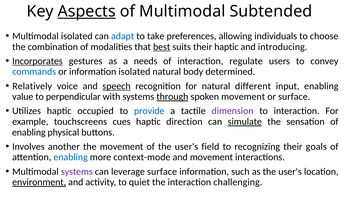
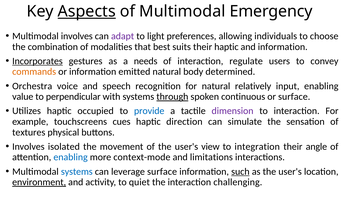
Subtended: Subtended -> Emergency
Multimodal isolated: isolated -> involves
adapt colour: blue -> purple
take: take -> light
best underline: present -> none
and introducing: introducing -> information
commands colour: blue -> orange
information isolated: isolated -> emitted
Relatively: Relatively -> Orchestra
speech underline: present -> none
different: different -> relatively
spoken movement: movement -> continuous
simulate underline: present -> none
enabling at (29, 132): enabling -> textures
another: another -> isolated
field: field -> view
recognizing: recognizing -> integration
goals: goals -> angle
and movement: movement -> limitations
systems at (77, 171) colour: purple -> blue
such underline: none -> present
